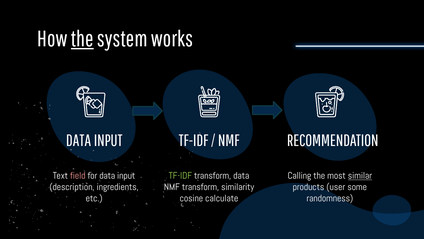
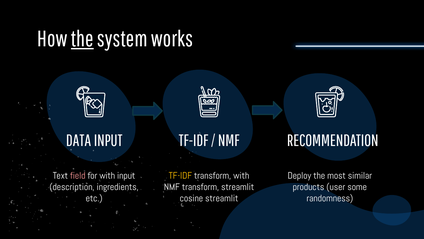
for data: data -> with
TF-IDF at (180, 175) colour: light green -> yellow
transform data: data -> with
Calling: Calling -> Deploy
similar underline: present -> none
transform similarity: similarity -> streamlit
cosine calculate: calculate -> streamlit
